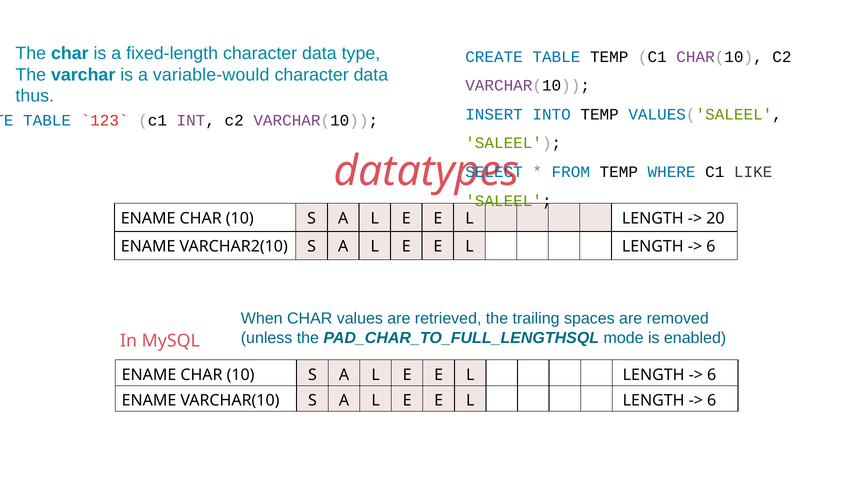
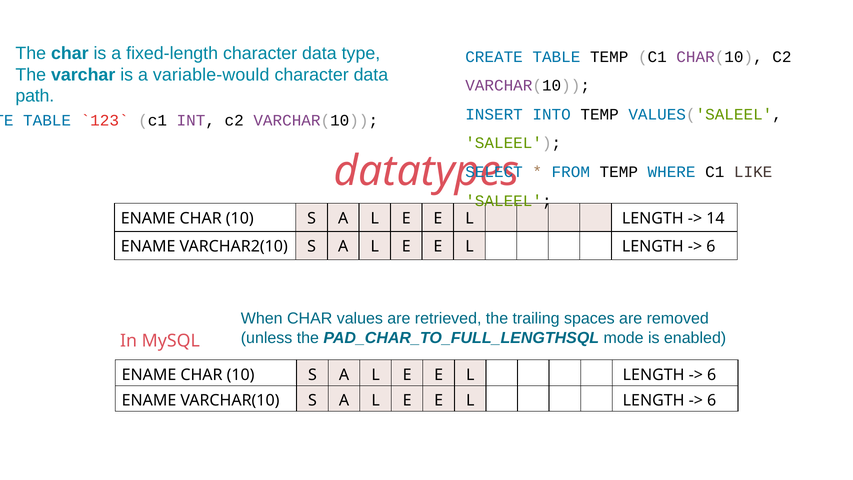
thus: thus -> path
20: 20 -> 14
